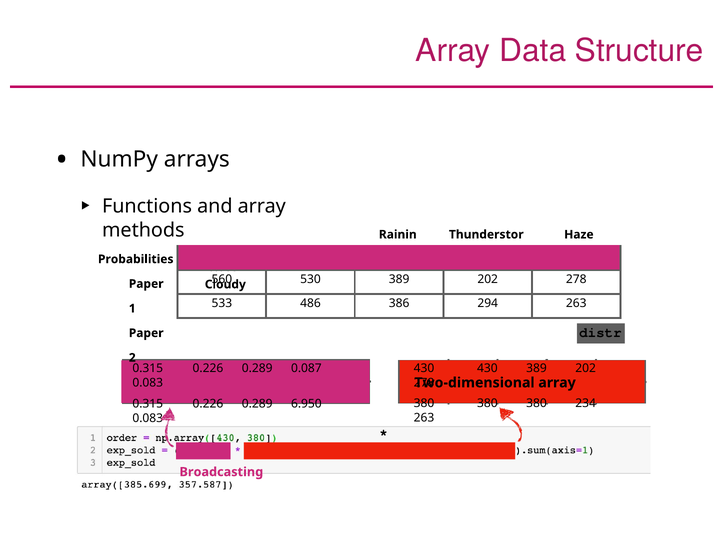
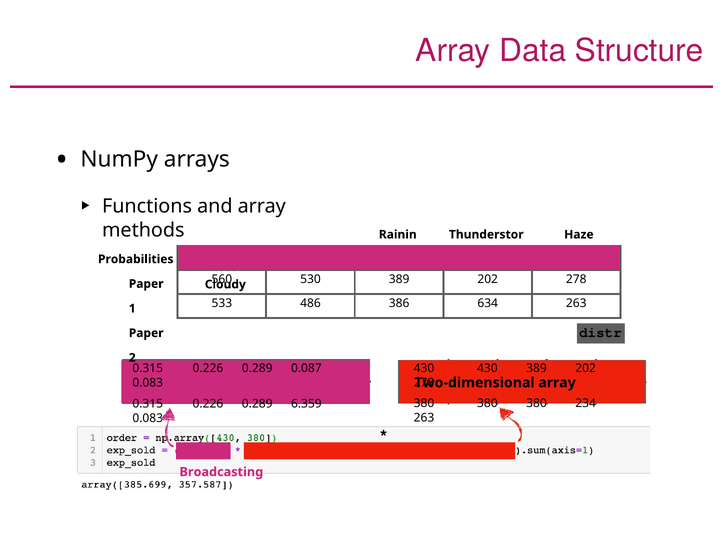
294: 294 -> 634
6.950: 6.950 -> 6.359
